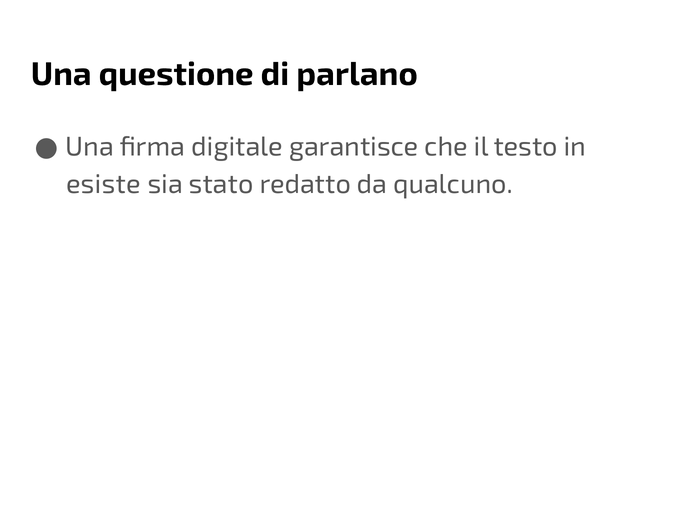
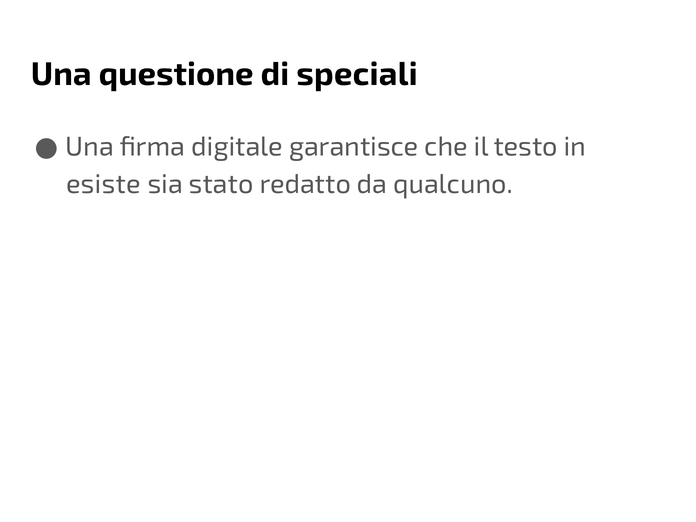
parlano: parlano -> speciali
